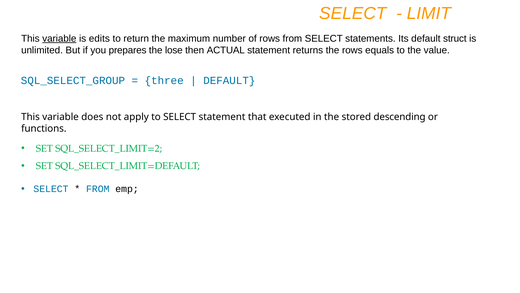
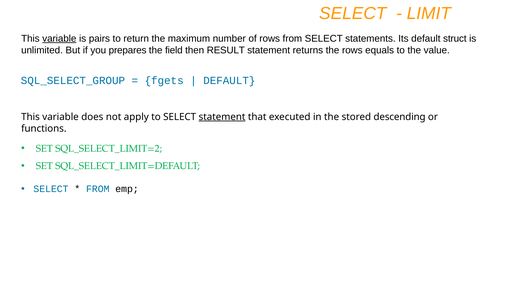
edits: edits -> pairs
lose: lose -> field
ACTUAL: ACTUAL -> RESULT
three: three -> fgets
statement at (222, 117) underline: none -> present
